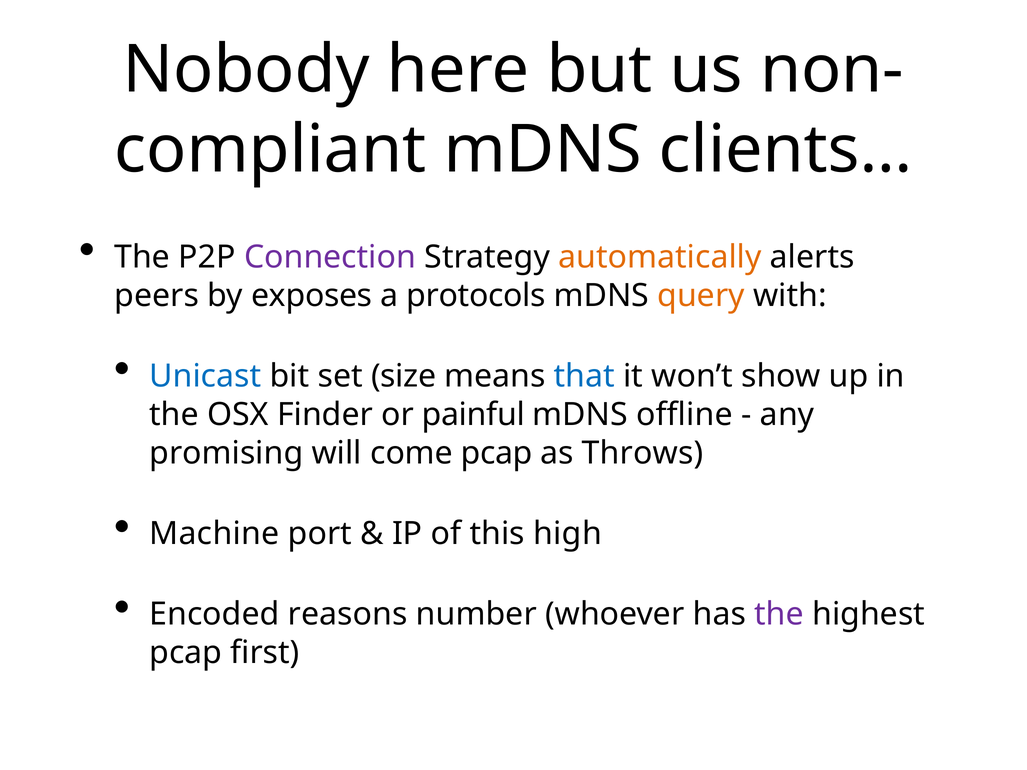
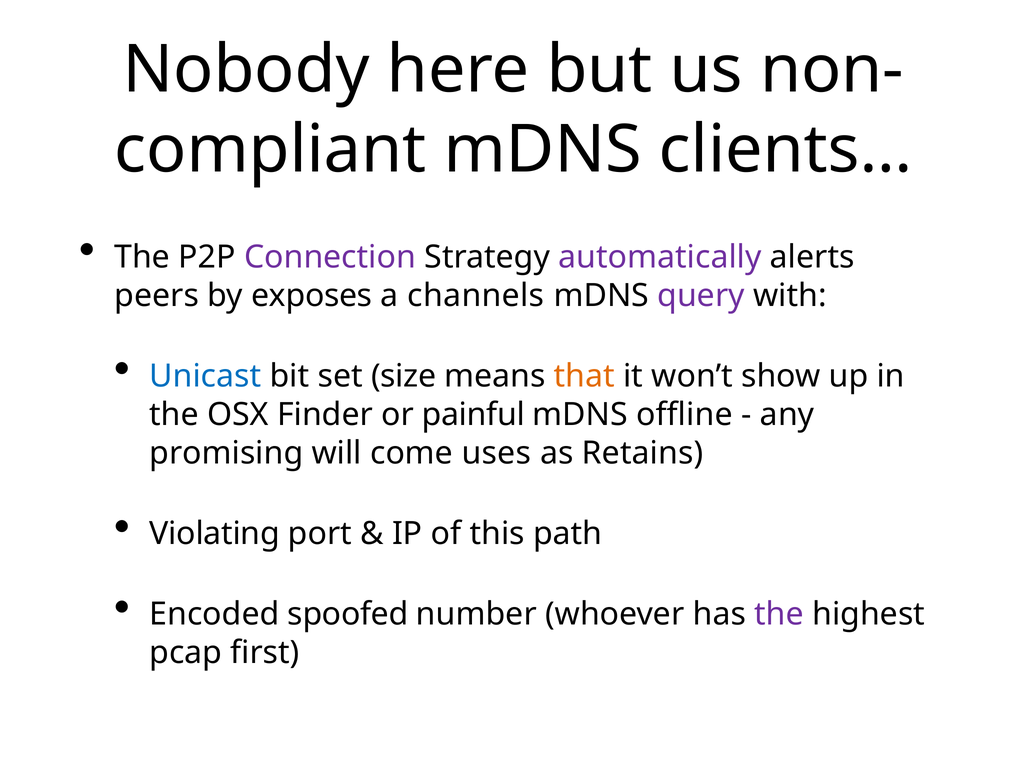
automatically colour: orange -> purple
protocols: protocols -> channels
query colour: orange -> purple
that colour: blue -> orange
come pcap: pcap -> uses
Throws: Throws -> Retains
Machine: Machine -> Violating
high: high -> path
reasons: reasons -> spoofed
